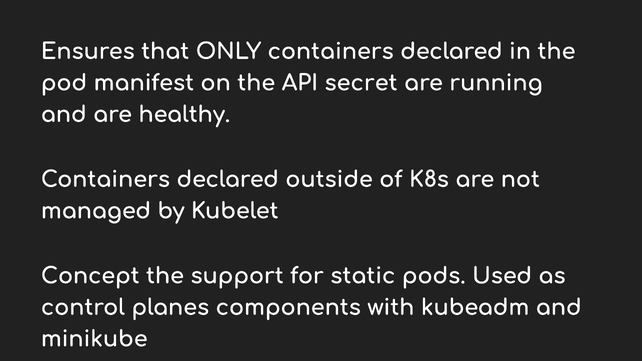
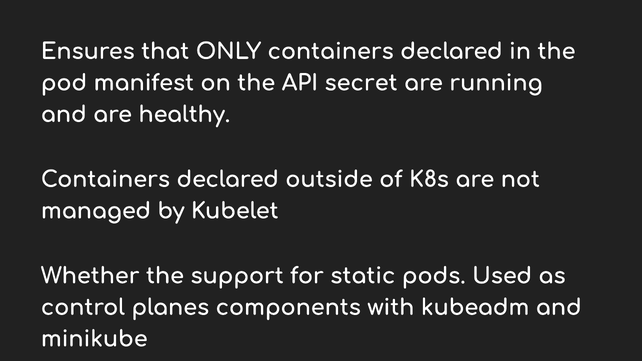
Concept: Concept -> Whether
